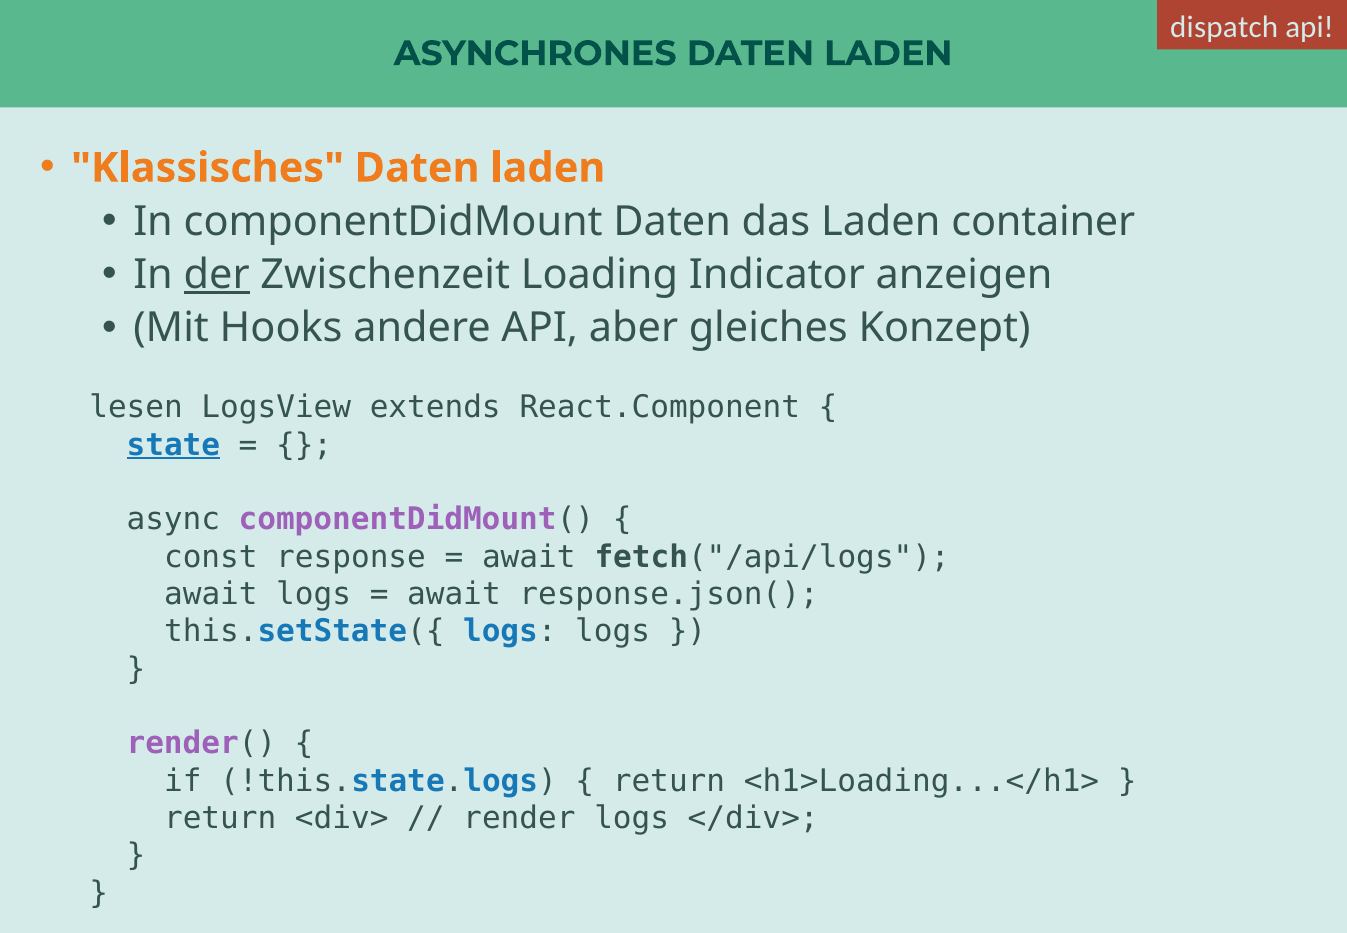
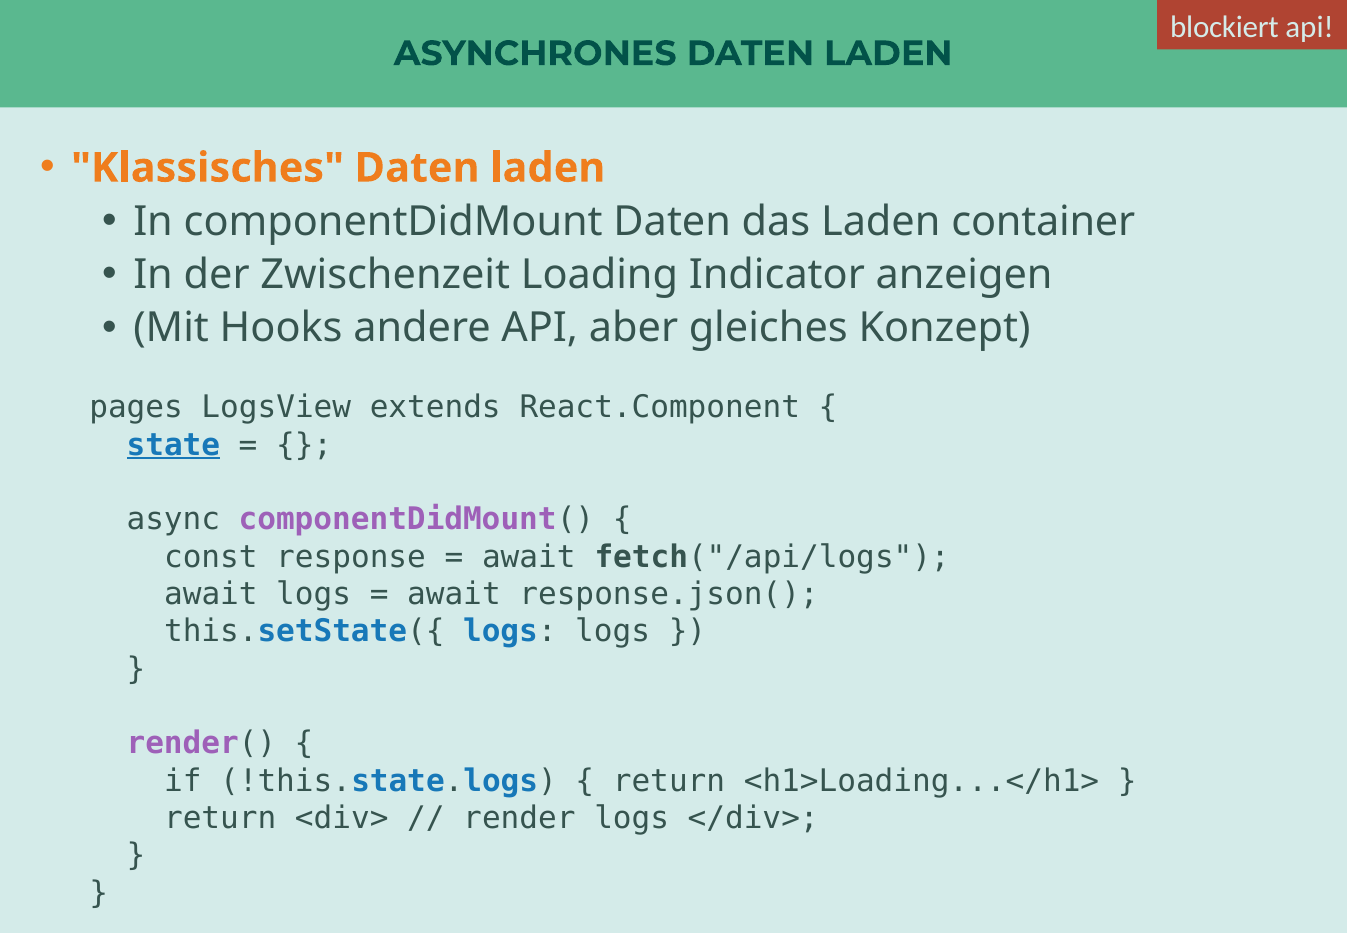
dispatch: dispatch -> blockiert
der underline: present -> none
lesen: lesen -> pages
